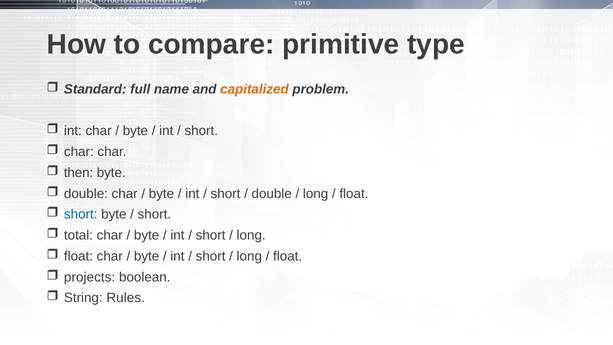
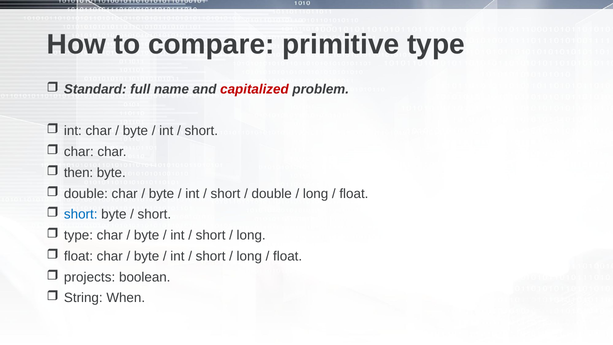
capitalized colour: orange -> red
total at (78, 235): total -> type
Rules: Rules -> When
